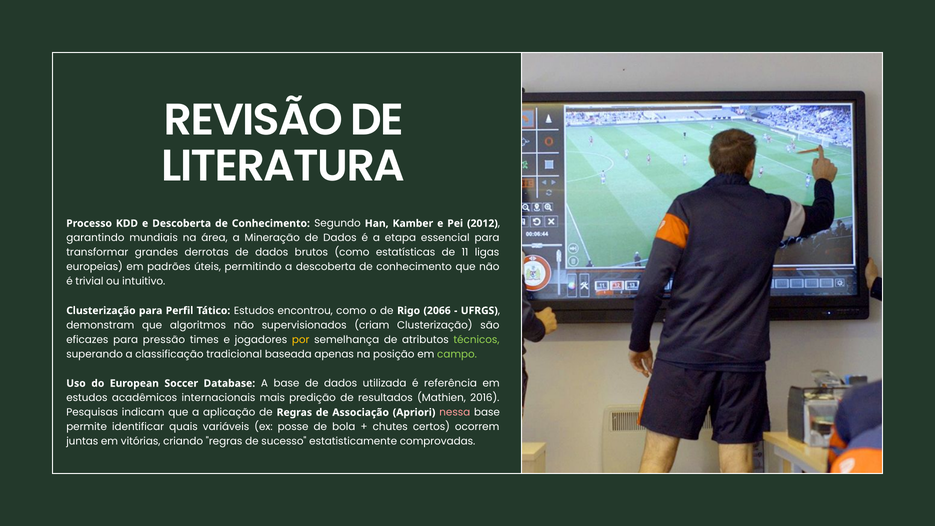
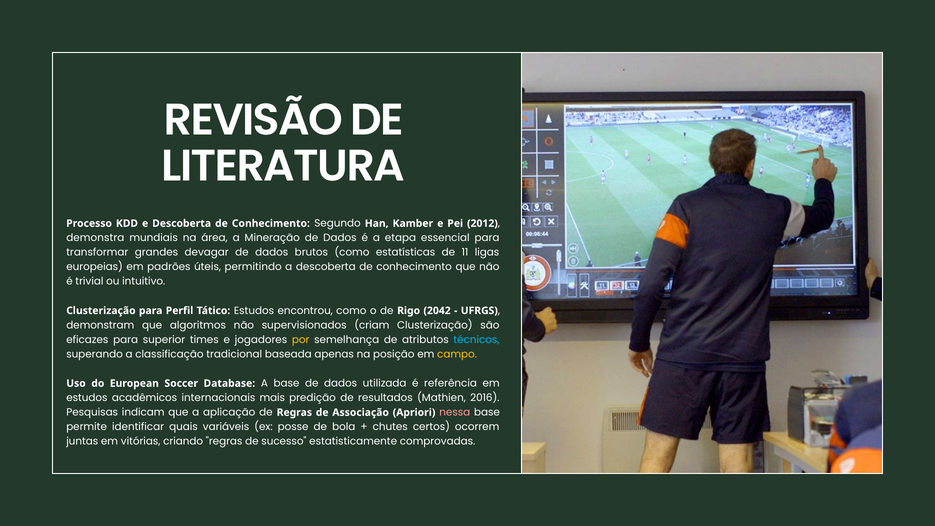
garantindo: garantindo -> demonstra
derrotas: derrotas -> devagar
2066: 2066 -> 2042
pressão: pressão -> superior
técnicos colour: light green -> light blue
campo colour: light green -> yellow
